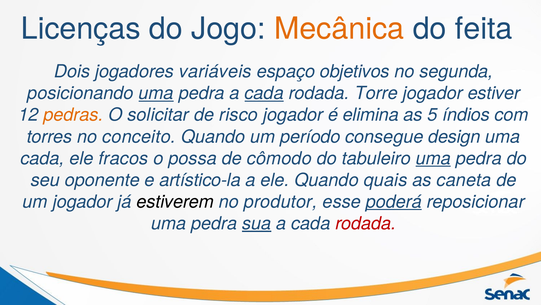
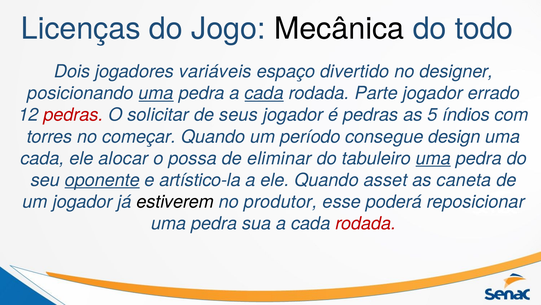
Mecânica colour: orange -> black
feita: feita -> todo
objetivos: objetivos -> divertido
segunda: segunda -> designer
Torre: Torre -> Parte
estiver: estiver -> errado
pedras at (74, 115) colour: orange -> red
risco: risco -> seus
é elimina: elimina -> pedras
conceito: conceito -> começar
fracos: fracos -> alocar
cômodo: cômodo -> eliminar
oponente underline: none -> present
quais: quais -> asset
poderá underline: present -> none
sua underline: present -> none
